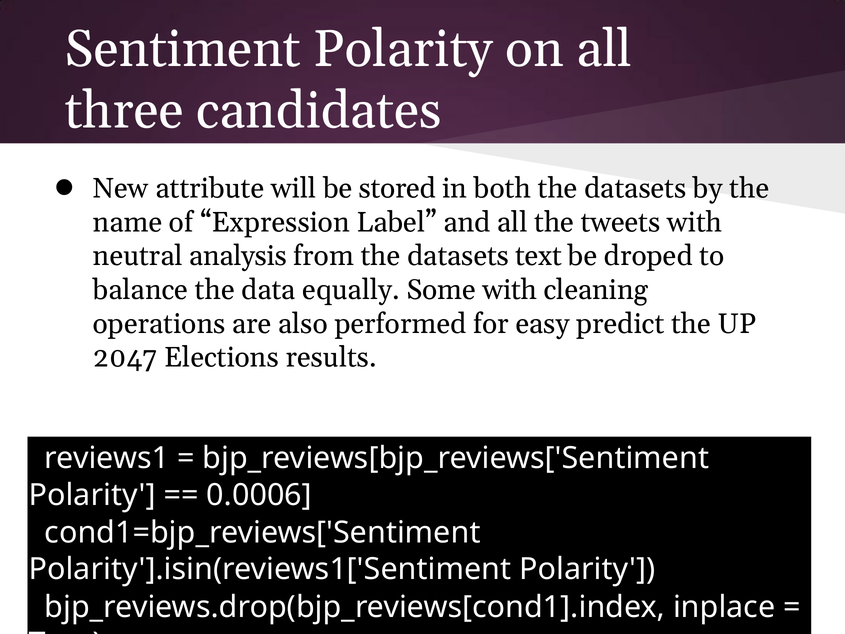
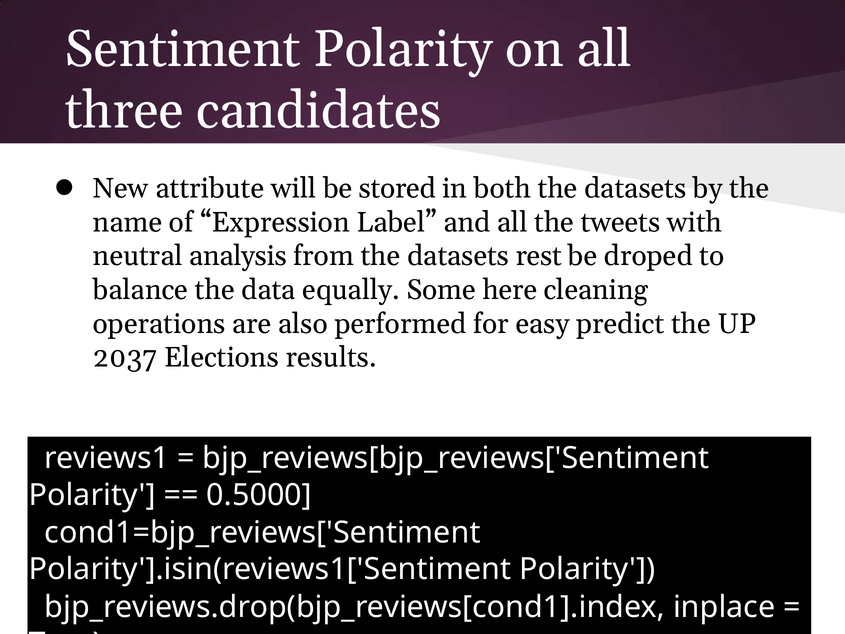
text: text -> rest
Some with: with -> here
2047: 2047 -> 2037
0.0006: 0.0006 -> 0.5000
